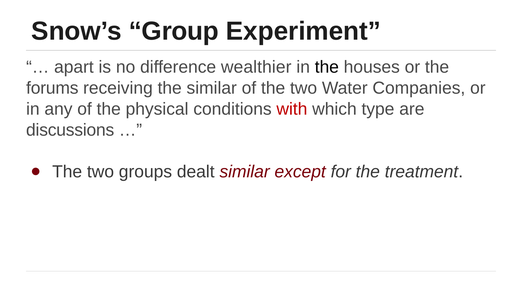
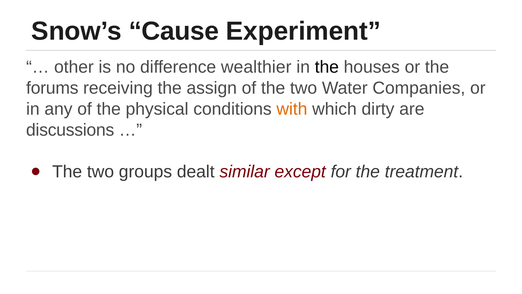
Group: Group -> Cause
apart: apart -> other
the similar: similar -> assign
with colour: red -> orange
type: type -> dirty
